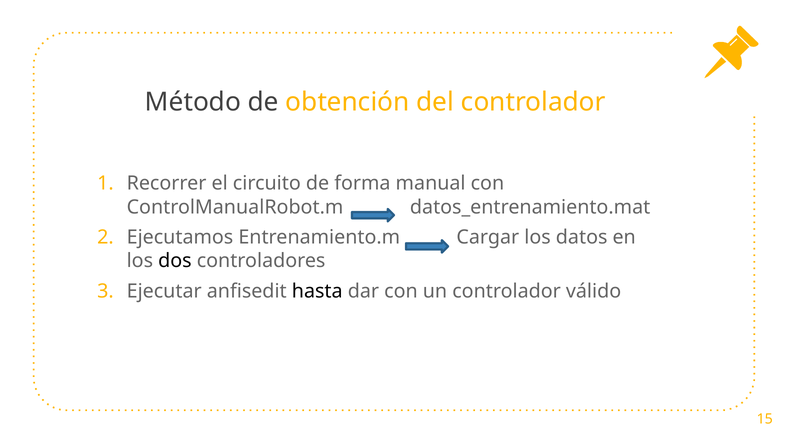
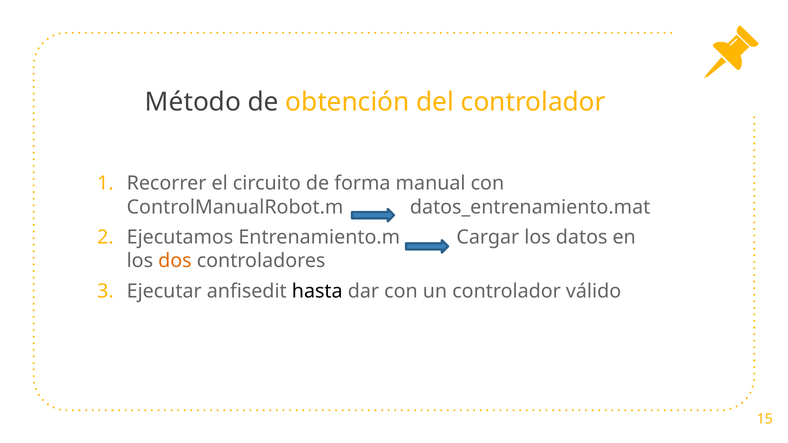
dos colour: black -> orange
